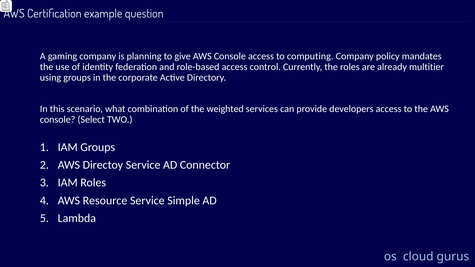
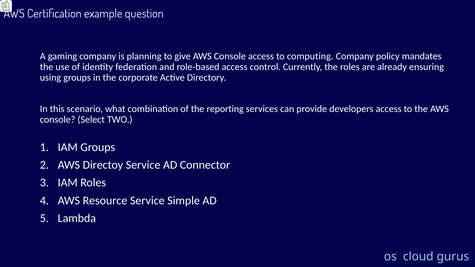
multitier: multitier -> ensuring
weighted: weighted -> reporting
